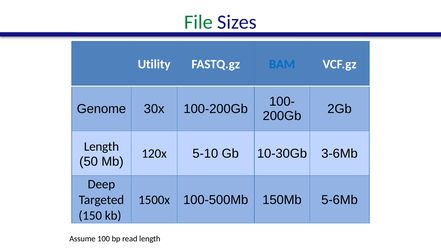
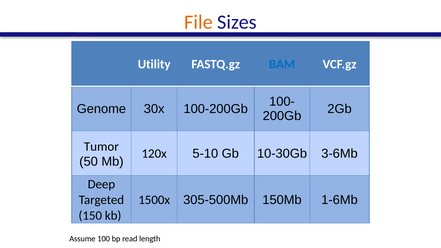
File colour: green -> orange
Length at (101, 146): Length -> Tumor
100-500Mb: 100-500Mb -> 305-500Mb
5-6Mb: 5-6Mb -> 1-6Mb
